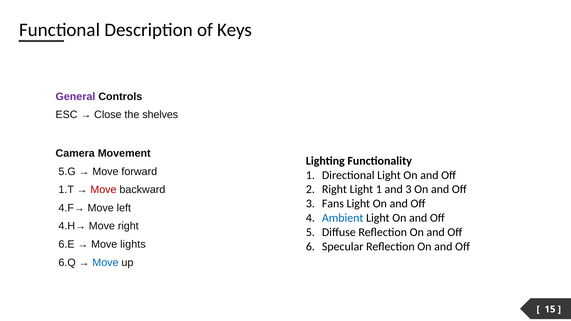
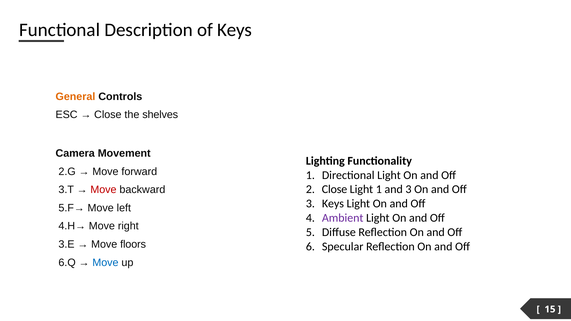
General colour: purple -> orange
5.G: 5.G -> 2.G
Right at (334, 189): Right -> Close
1.T: 1.T -> 3.T
3 Fans: Fans -> Keys
4.F→: 4.F→ -> 5.F→
Ambient colour: blue -> purple
6.E: 6.E -> 3.E
lights: lights -> floors
